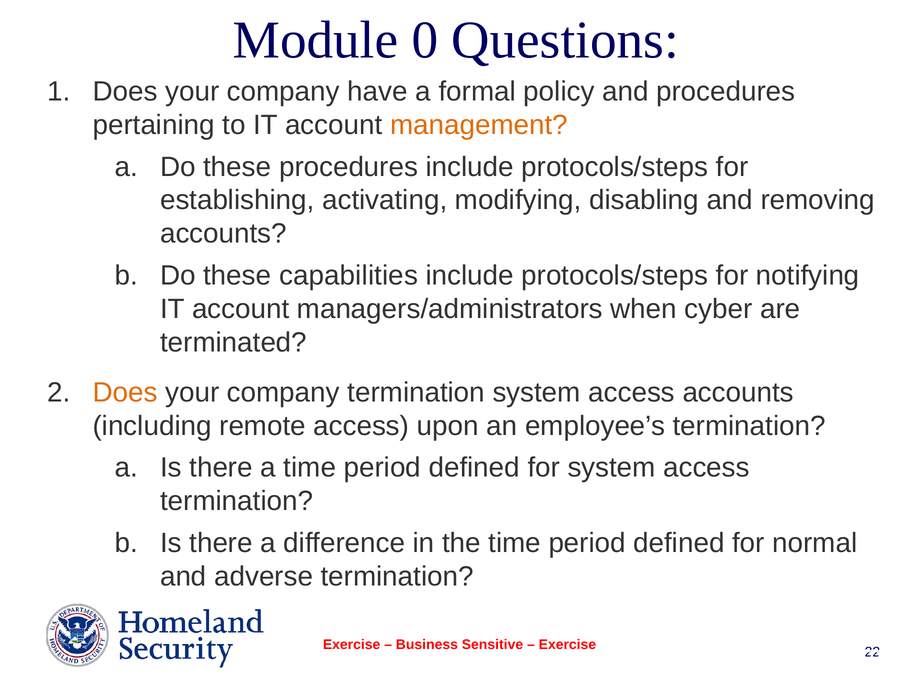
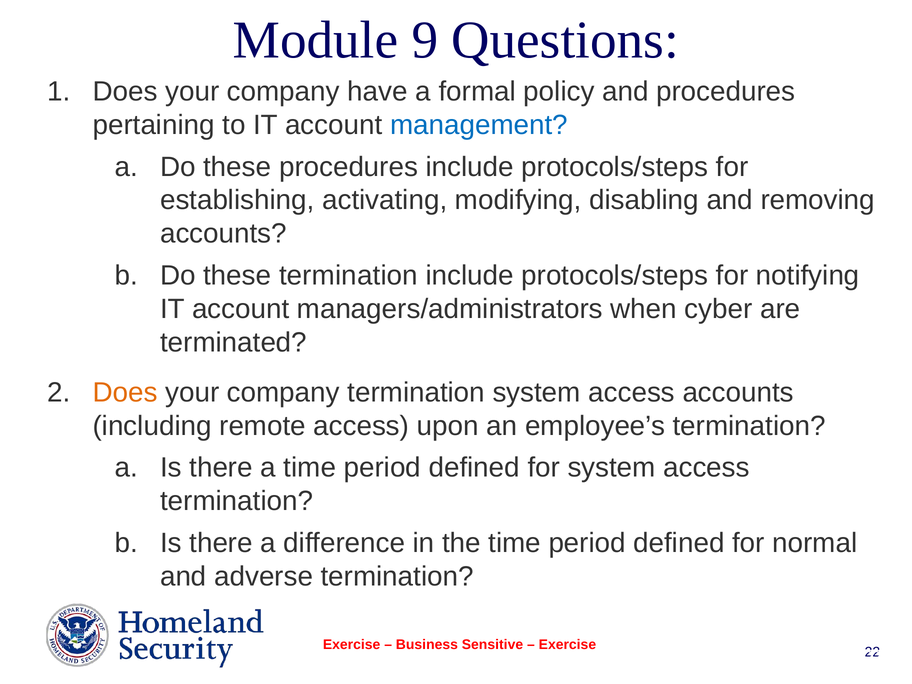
0: 0 -> 9
management colour: orange -> blue
these capabilities: capabilities -> termination
